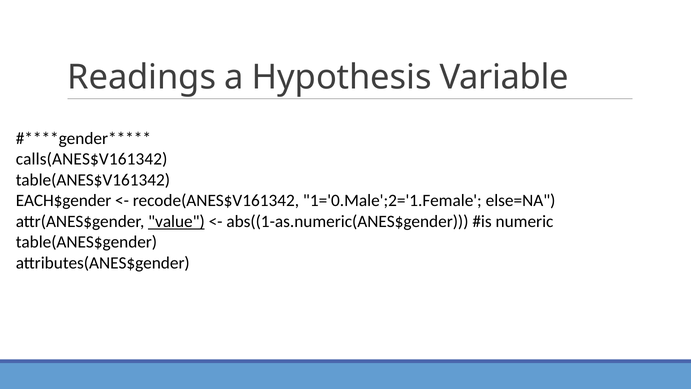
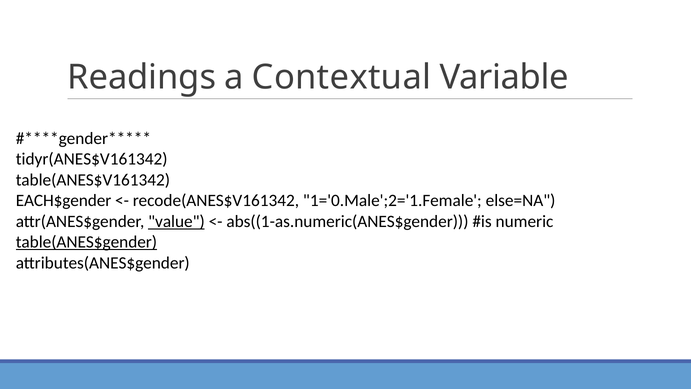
Hypothesis: Hypothesis -> Contextual
calls(ANES$V161342: calls(ANES$V161342 -> tidyr(ANES$V161342
table(ANES$gender underline: none -> present
